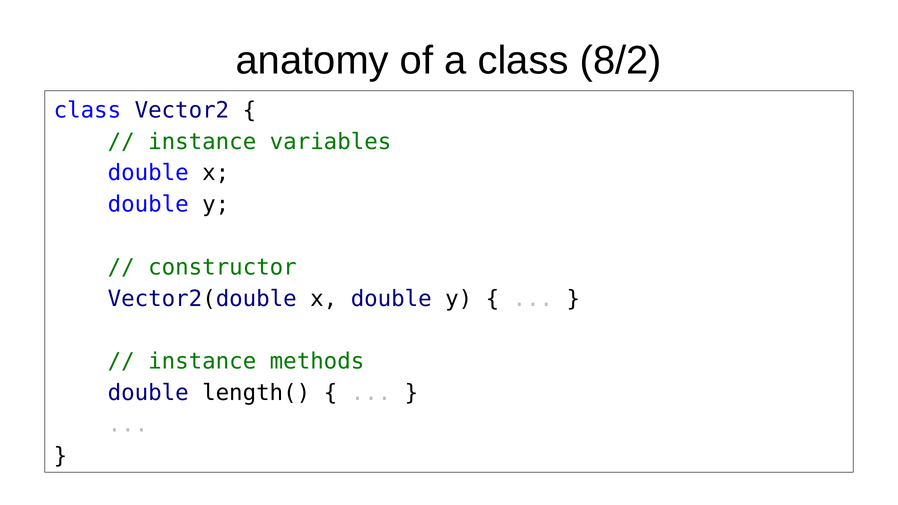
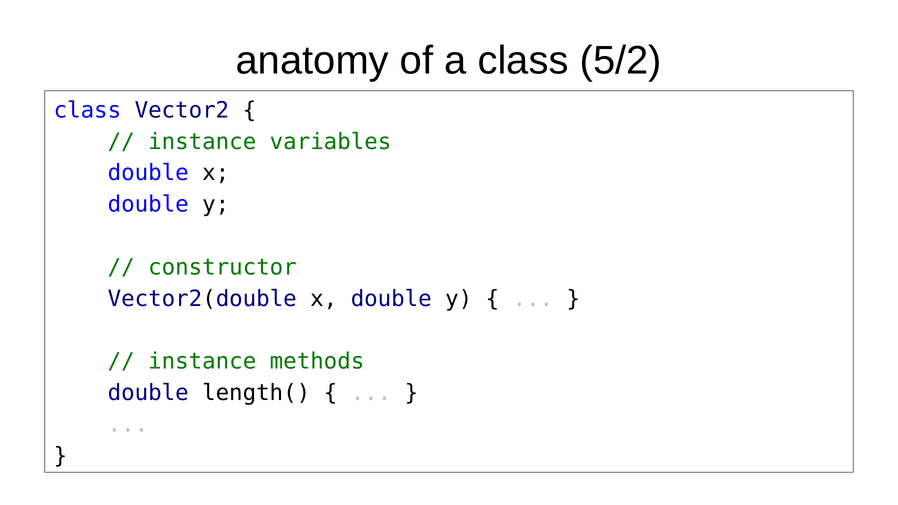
8/2: 8/2 -> 5/2
